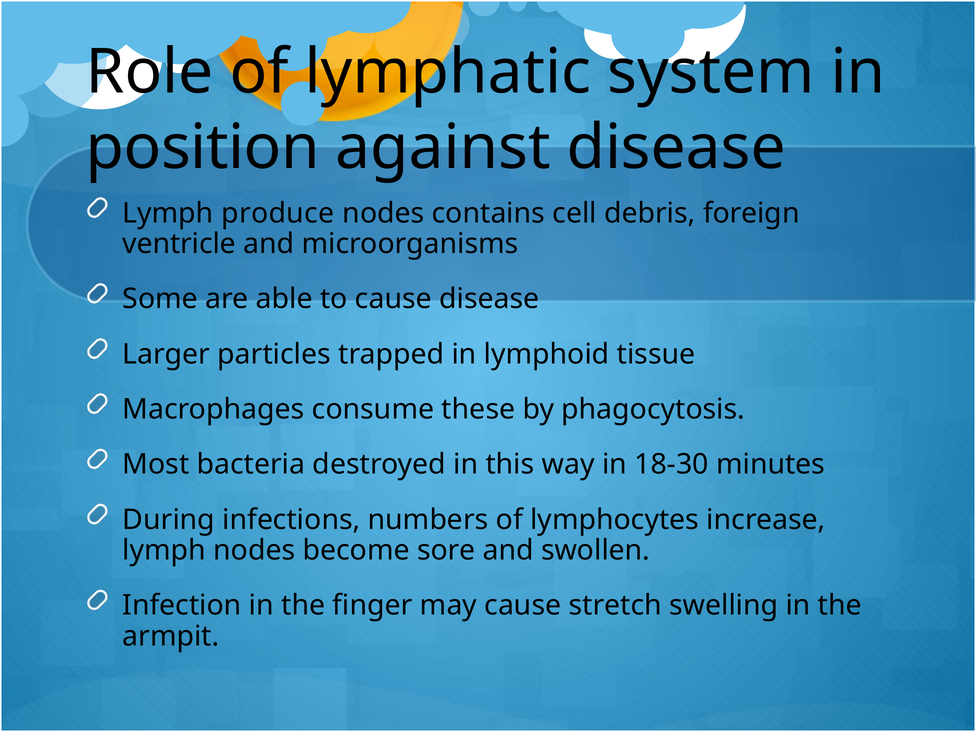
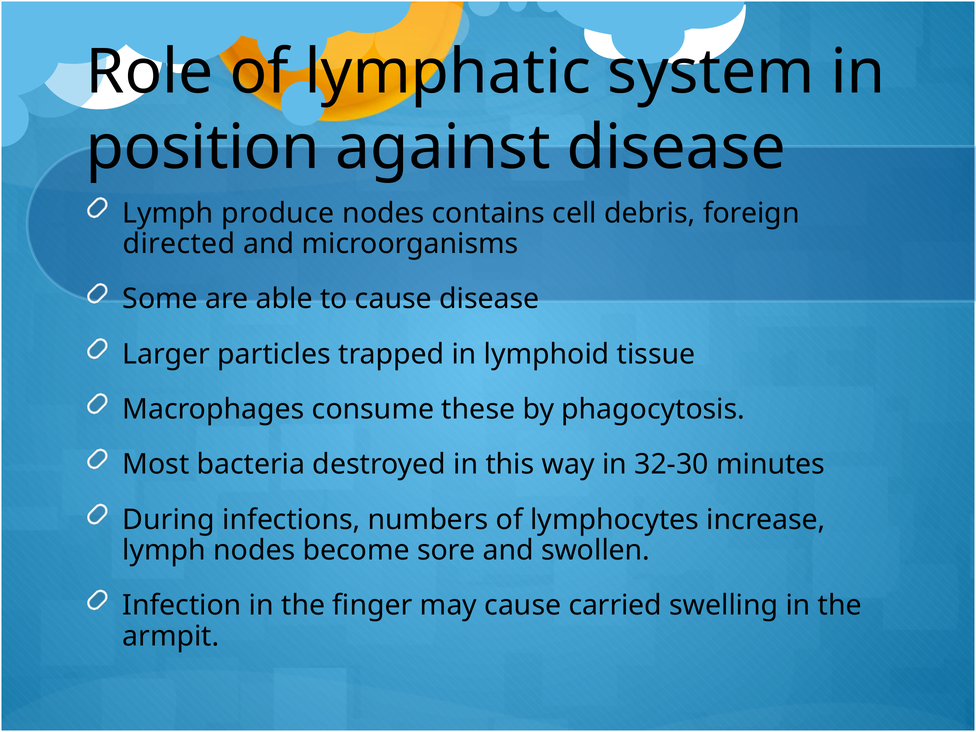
ventricle: ventricle -> directed
18-30: 18-30 -> 32-30
stretch: stretch -> carried
